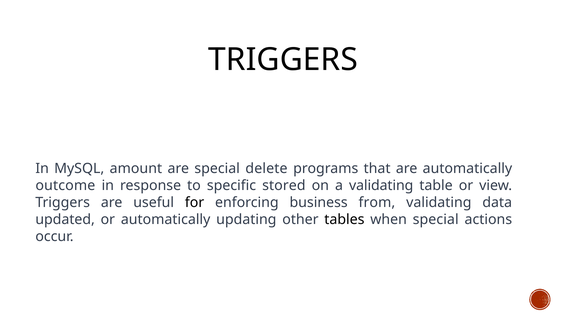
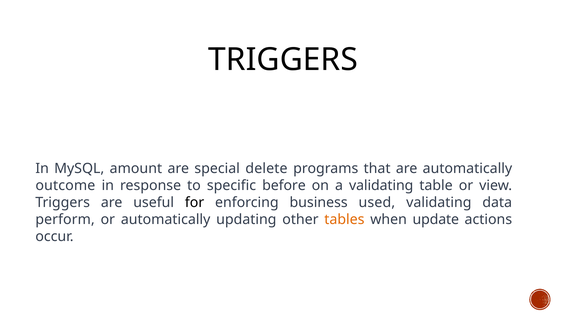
stored: stored -> before
from: from -> used
updated: updated -> perform
tables colour: black -> orange
when special: special -> update
